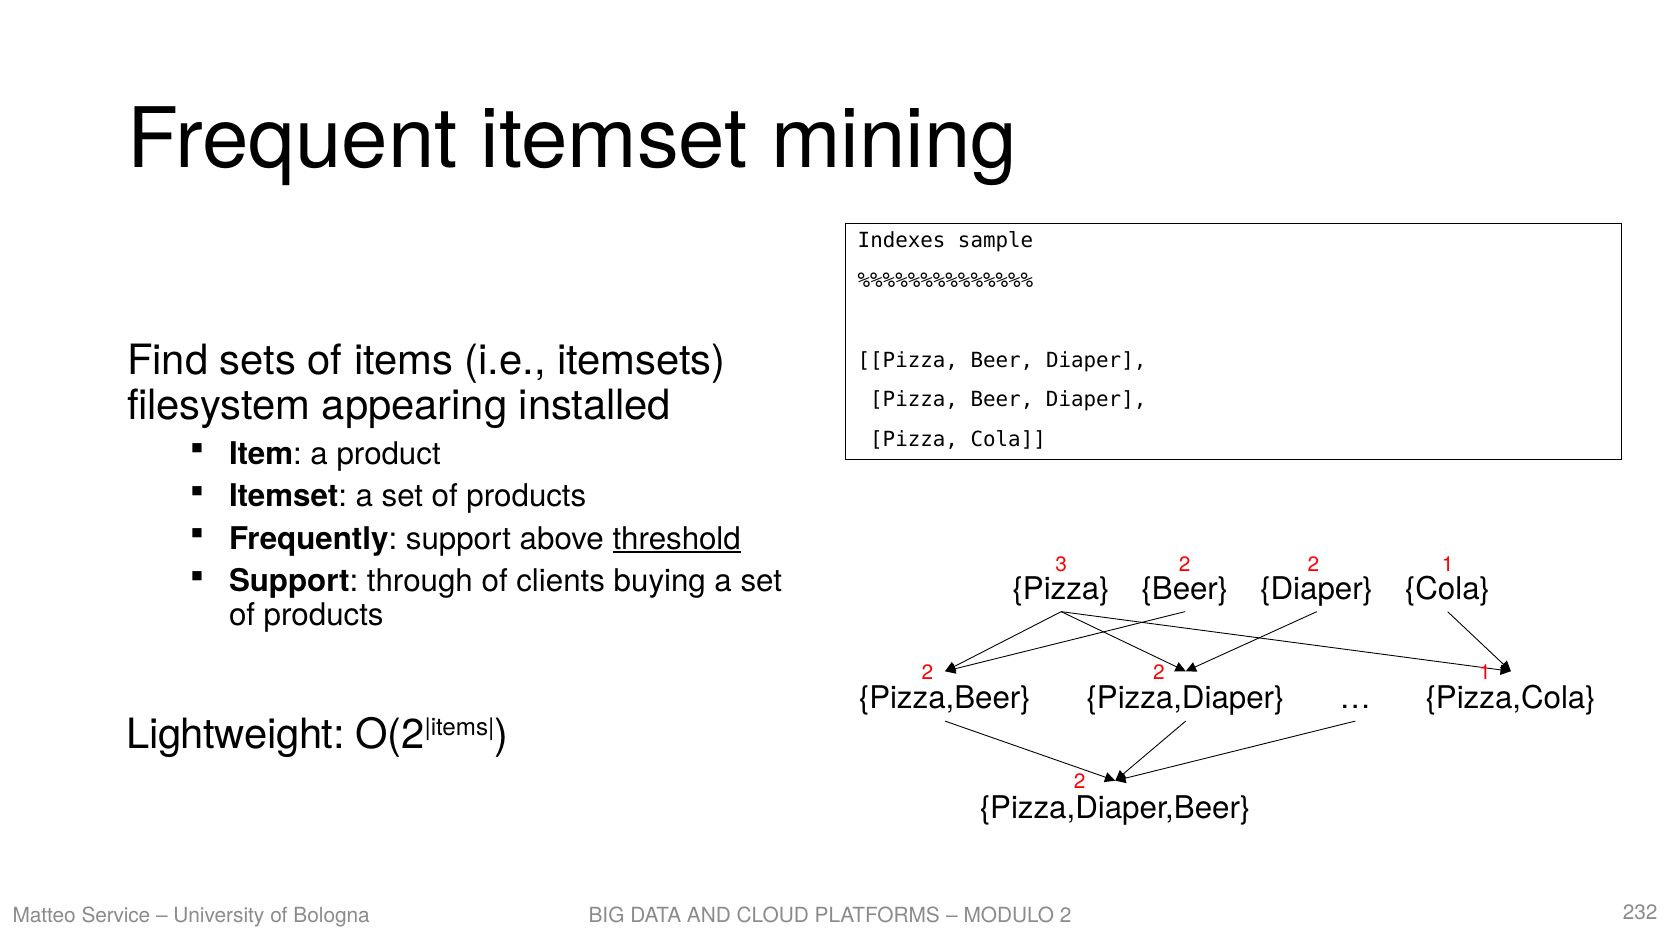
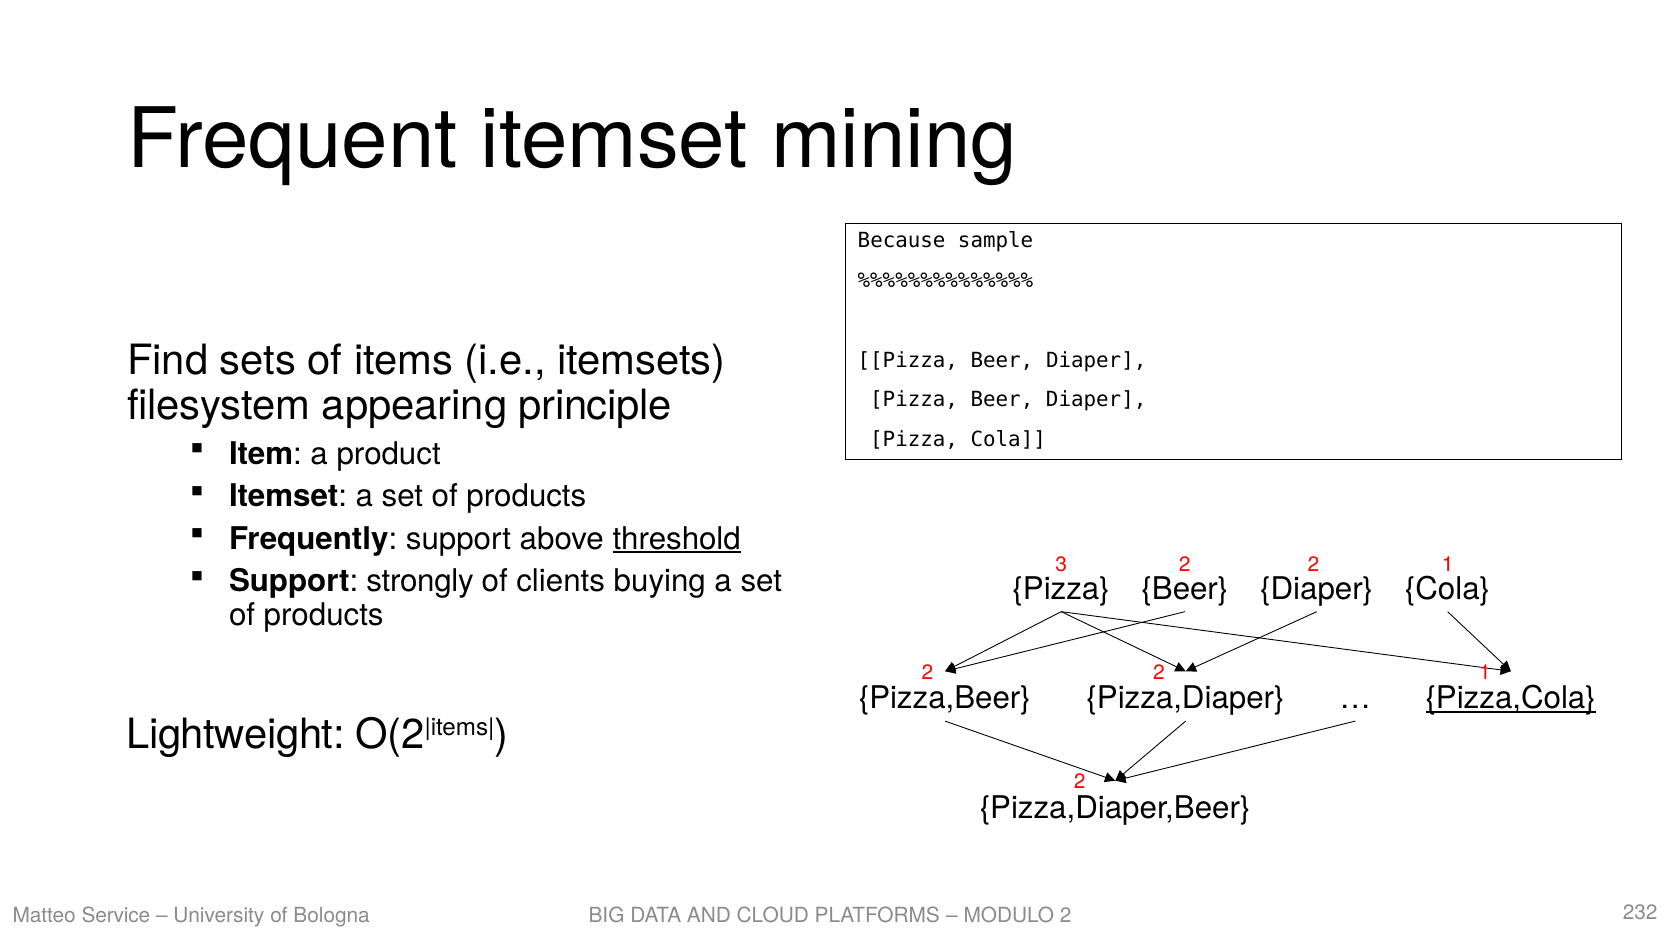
Indexes: Indexes -> Because
installed: installed -> principle
through: through -> strongly
Pizza,Cola underline: none -> present
